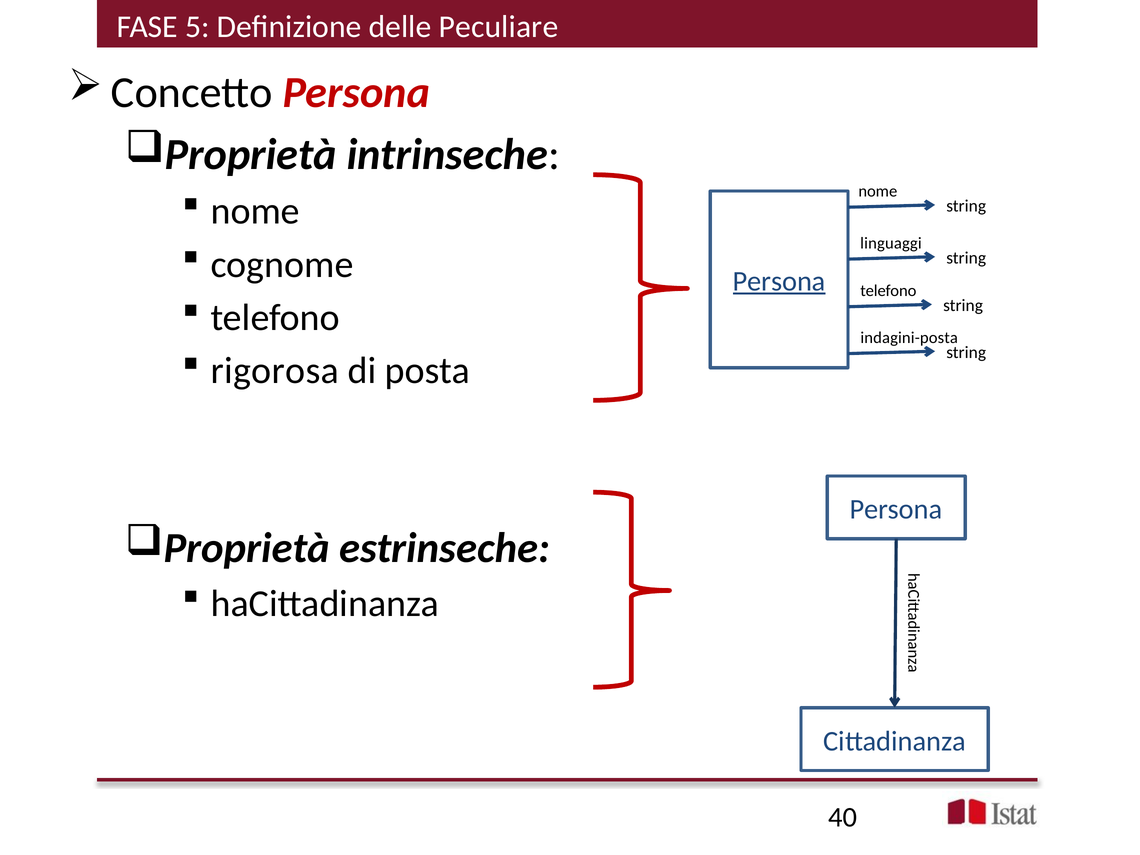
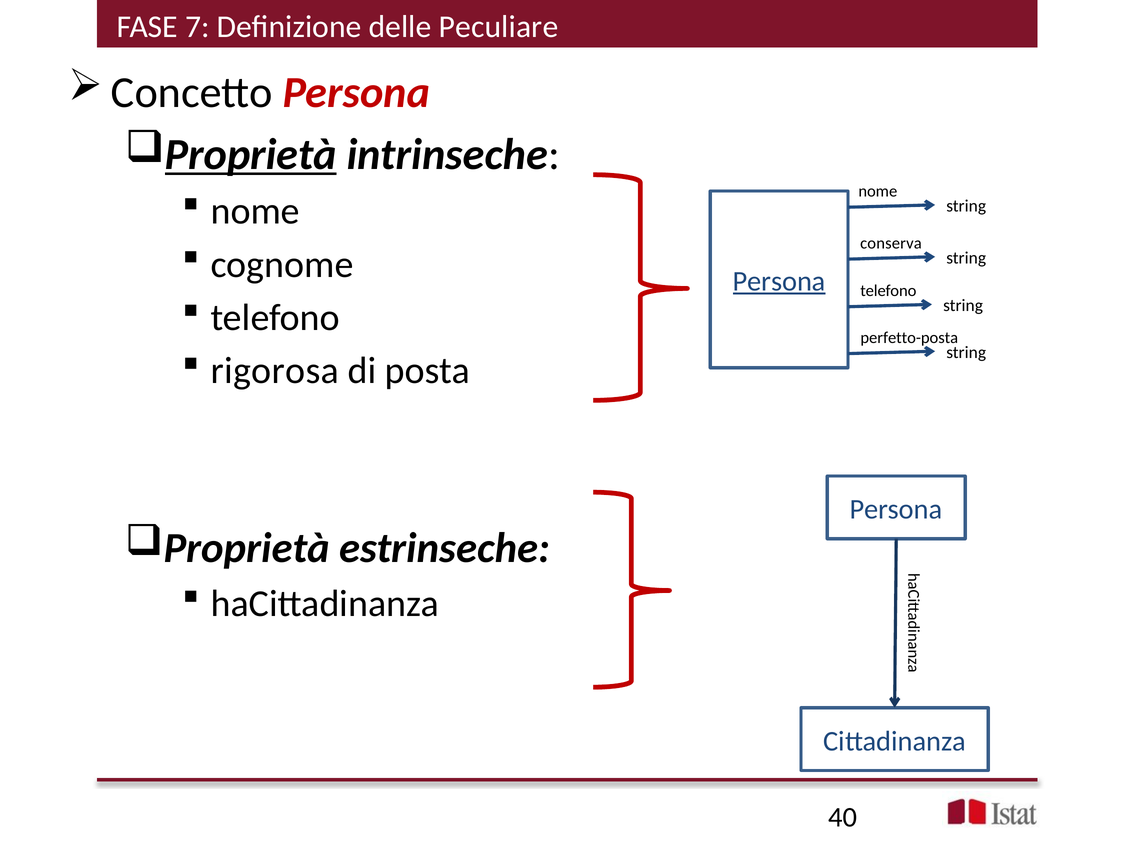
5: 5 -> 7
Proprietà at (251, 155) underline: none -> present
linguaggi: linguaggi -> conserva
indagini-posta: indagini-posta -> perfetto-posta
